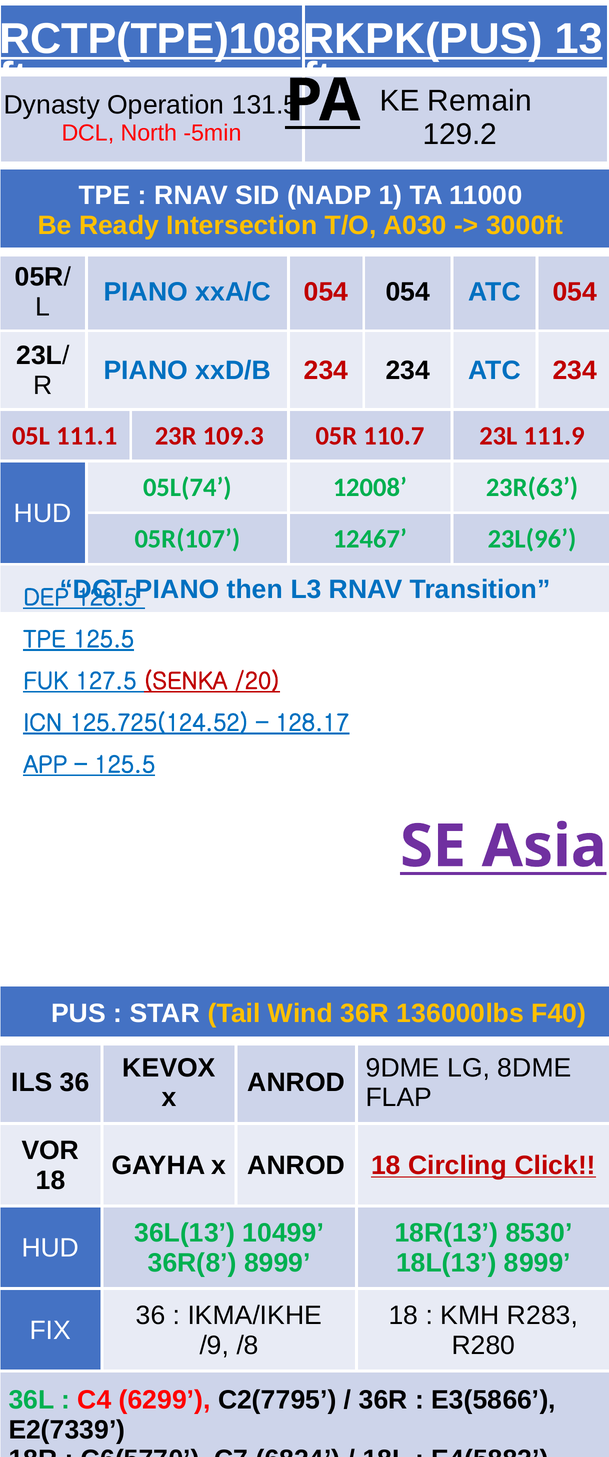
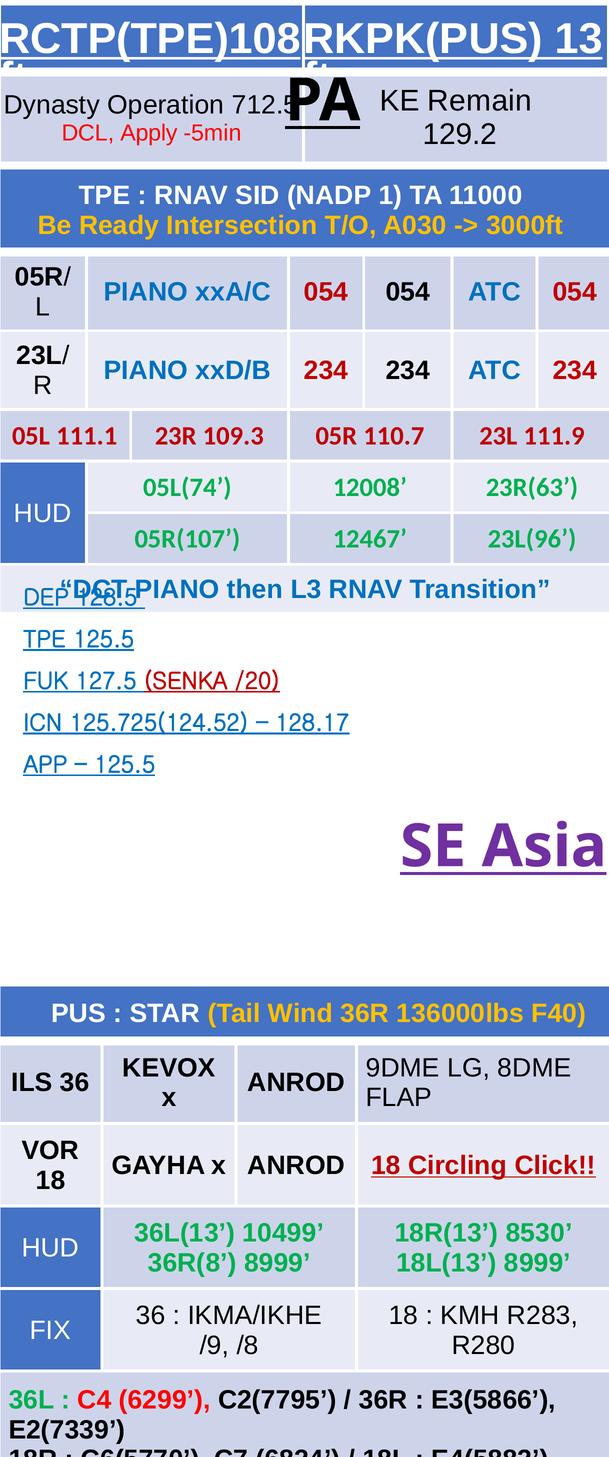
131.5: 131.5 -> 712.5
North: North -> Apply
